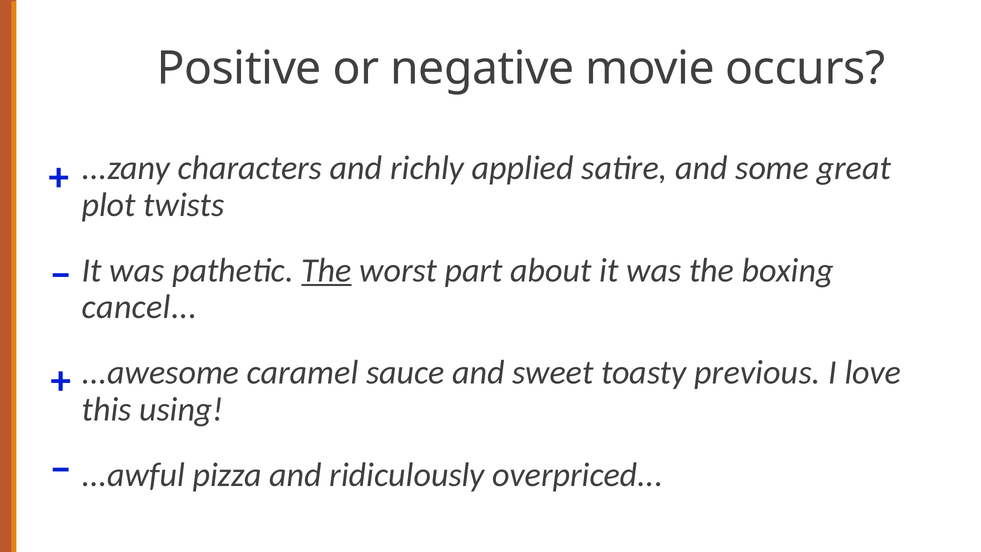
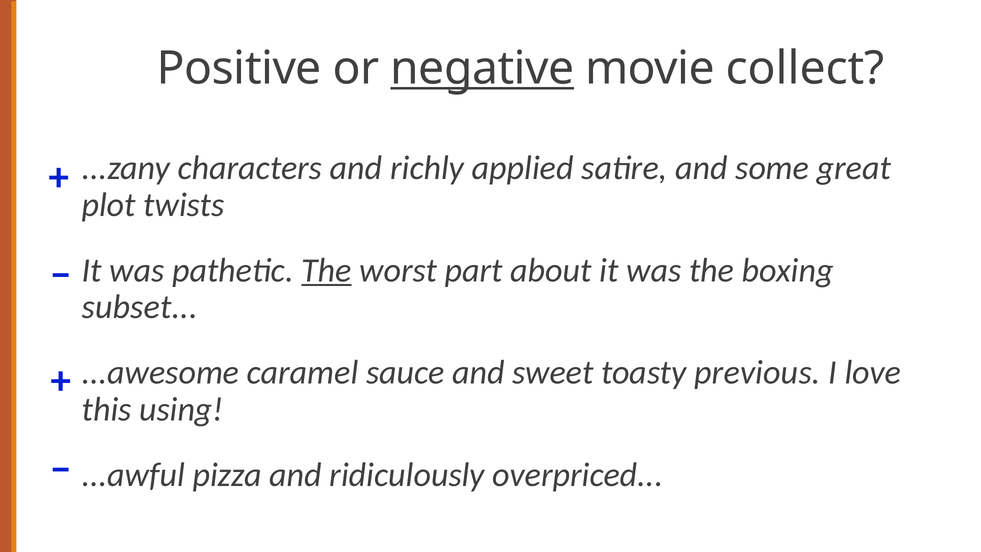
negative underline: none -> present
occurs: occurs -> collect
cancel: cancel -> subset
